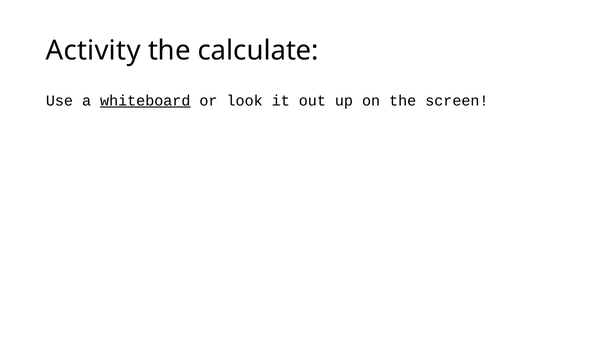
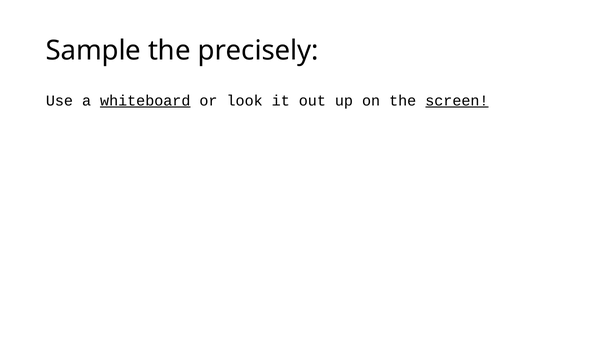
Activity: Activity -> Sample
calculate: calculate -> precisely
screen underline: none -> present
